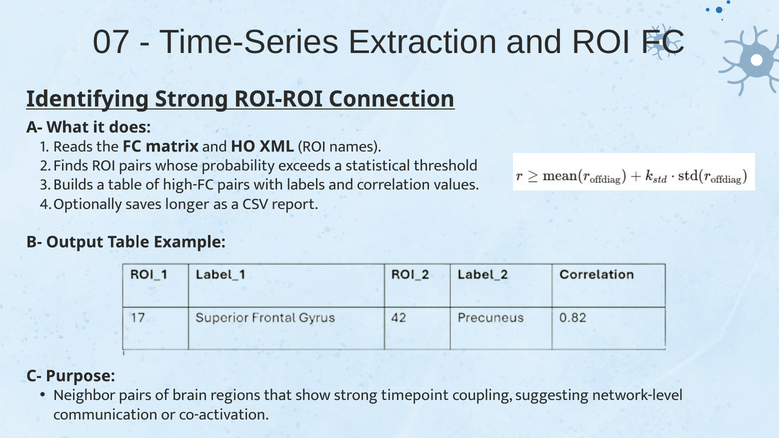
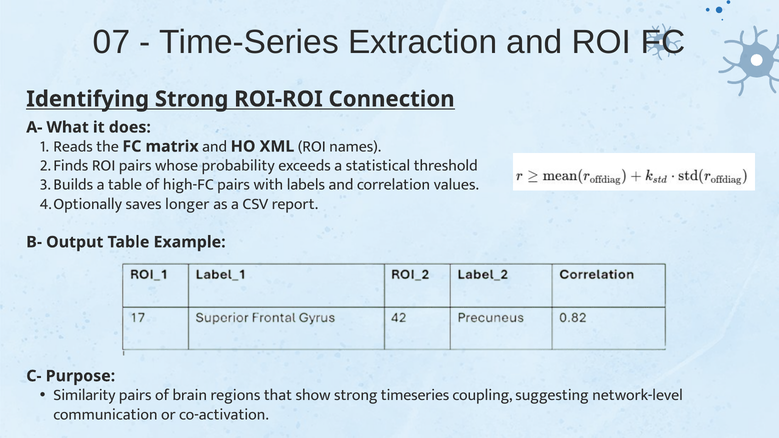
Neighbor: Neighbor -> Similarity
timepoint: timepoint -> timeseries
